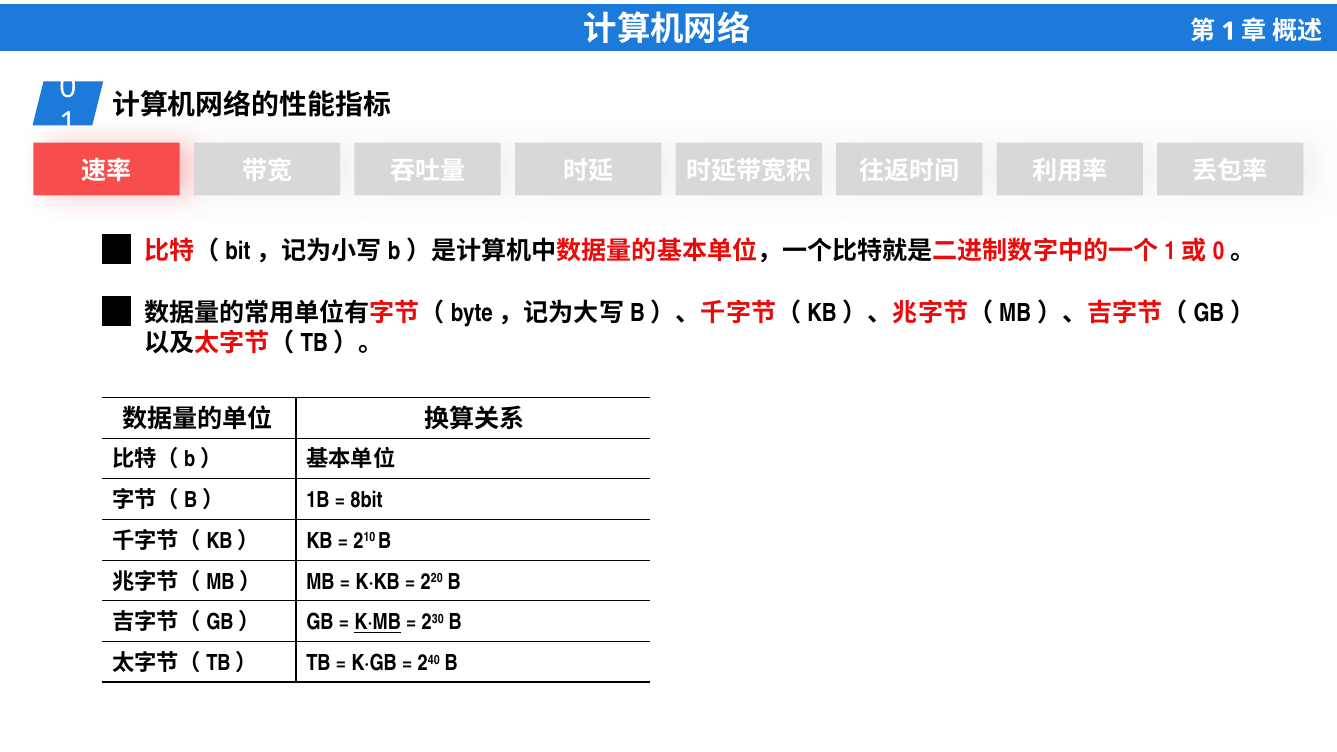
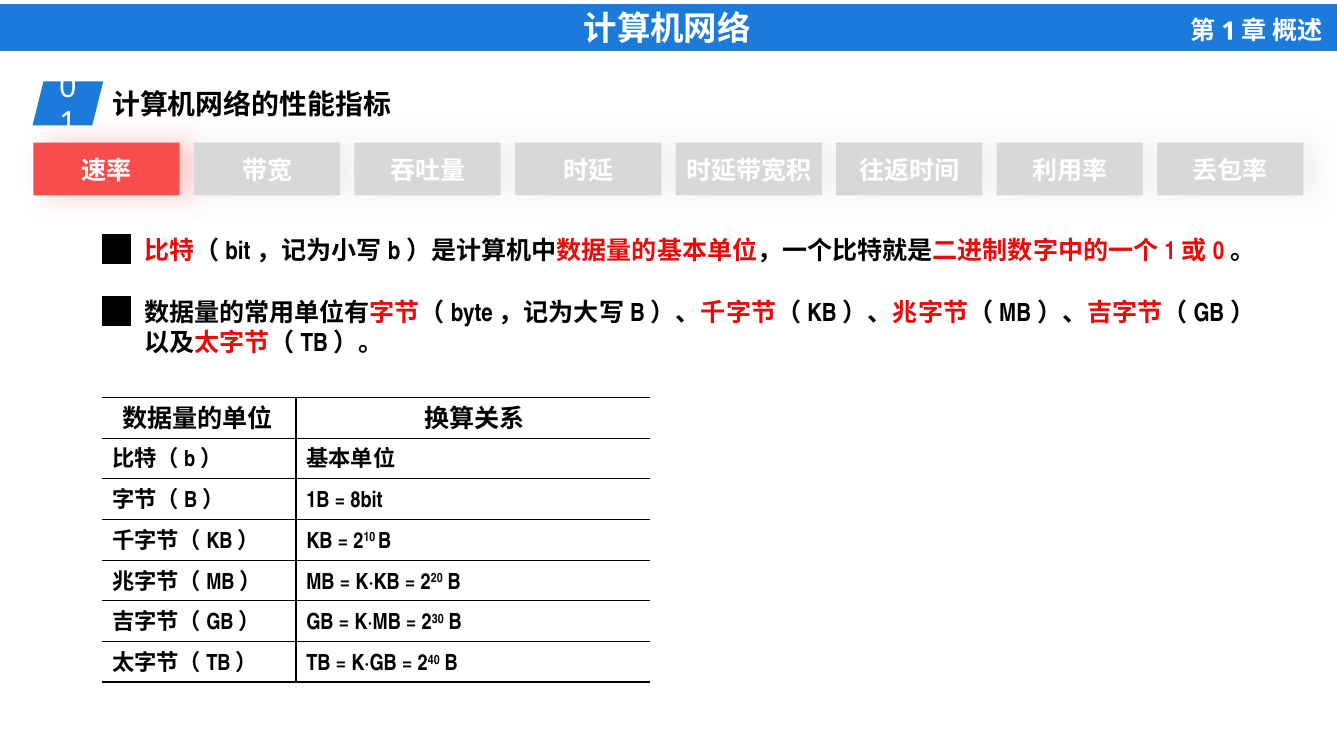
K·MB underline: present -> none
